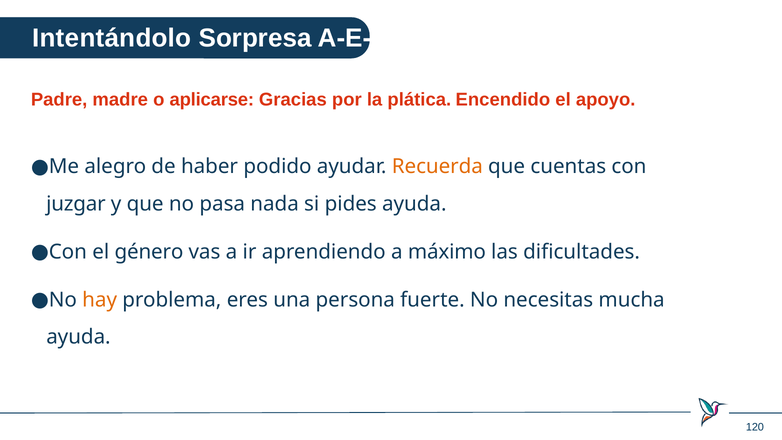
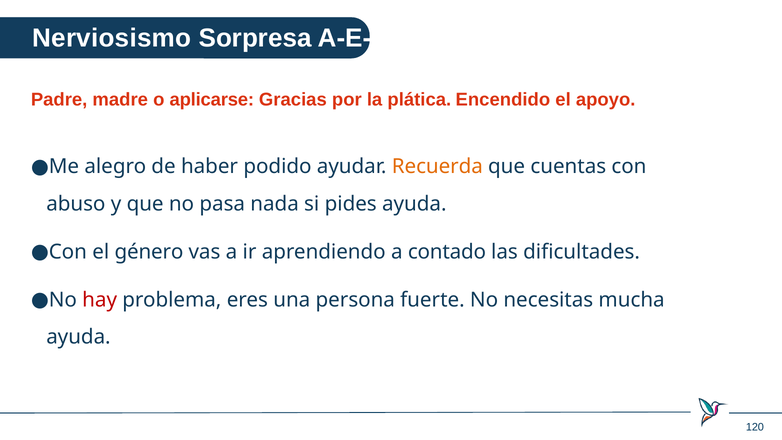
Intentándolo: Intentándolo -> Nerviosismo
juzgar: juzgar -> abuso
máximo: máximo -> contado
hay colour: orange -> red
